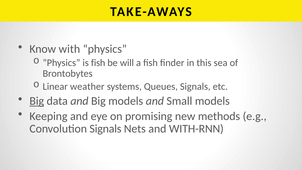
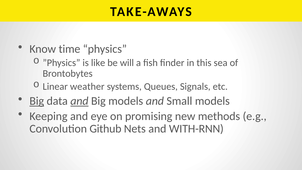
with: with -> time
is fish: fish -> like
and at (79, 101) underline: none -> present
Convolution Signals: Signals -> Github
